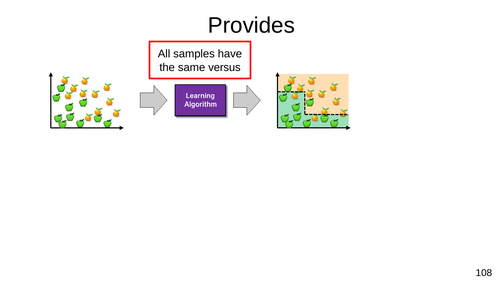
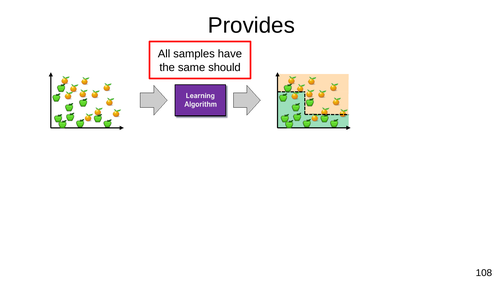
versus: versus -> should
